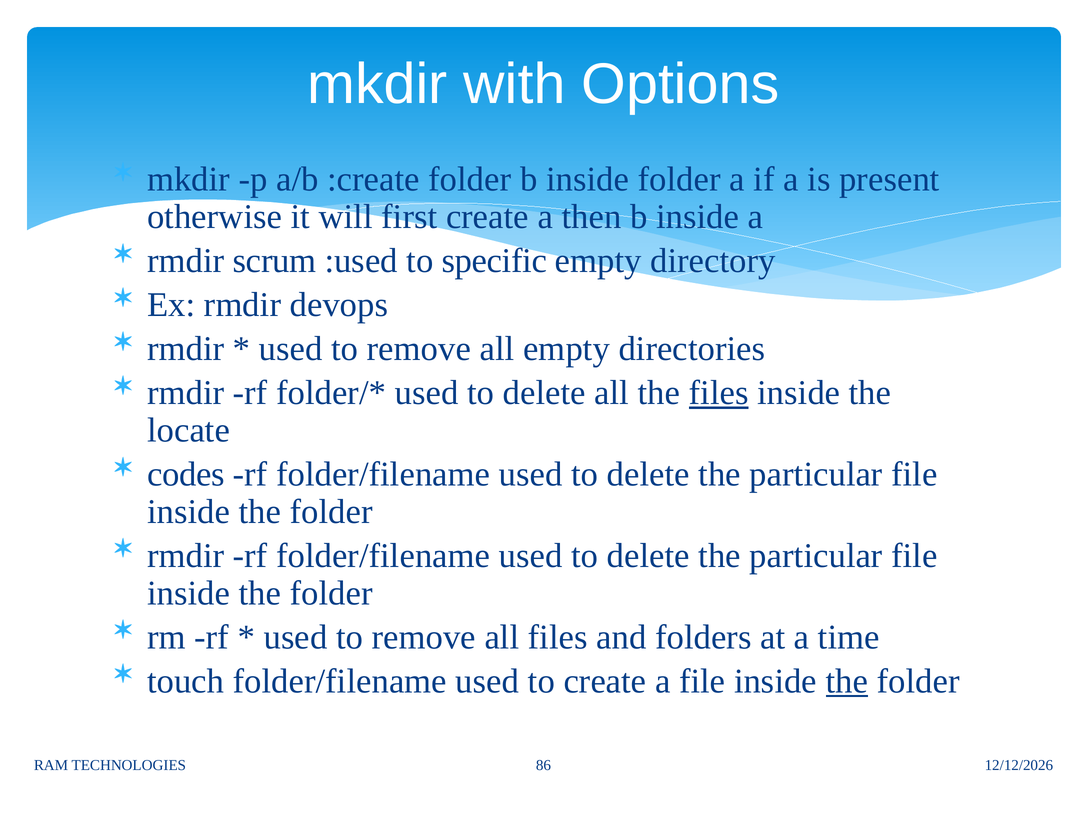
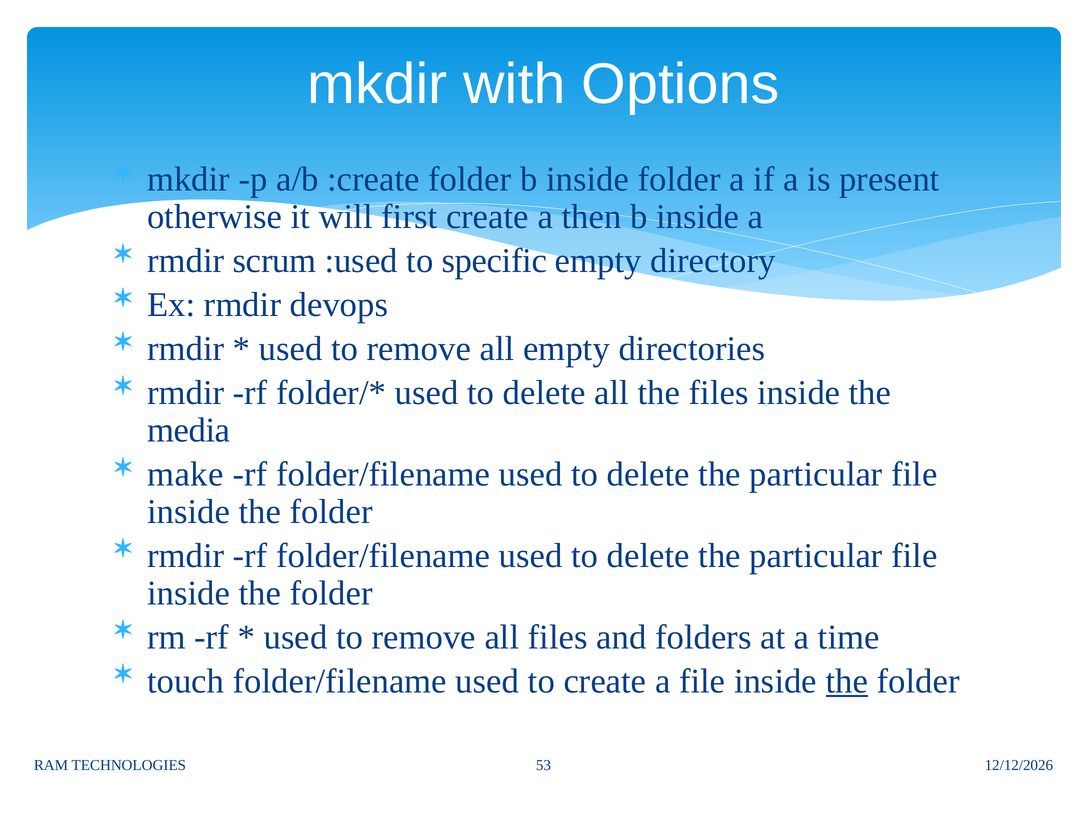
files at (719, 393) underline: present -> none
locate: locate -> media
codes: codes -> make
86: 86 -> 53
